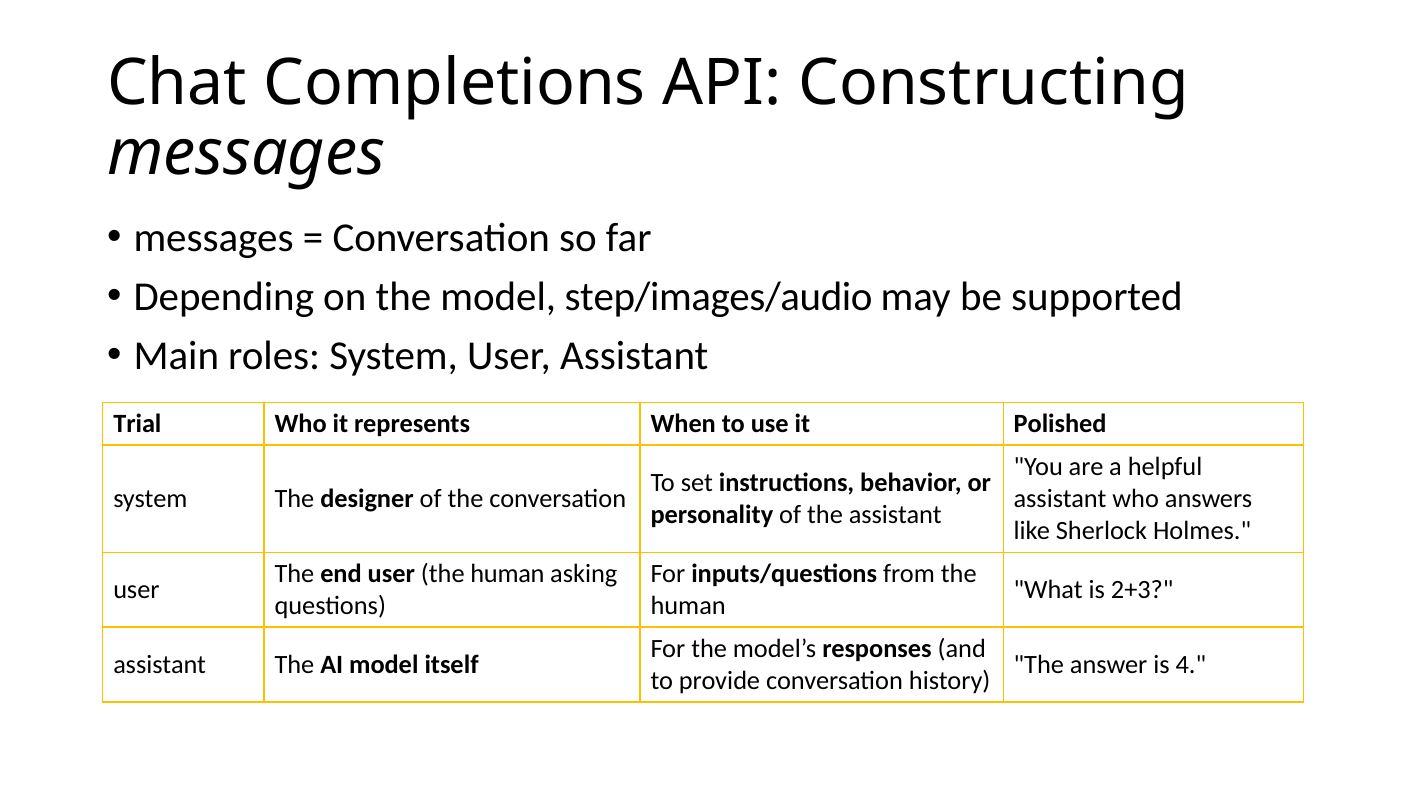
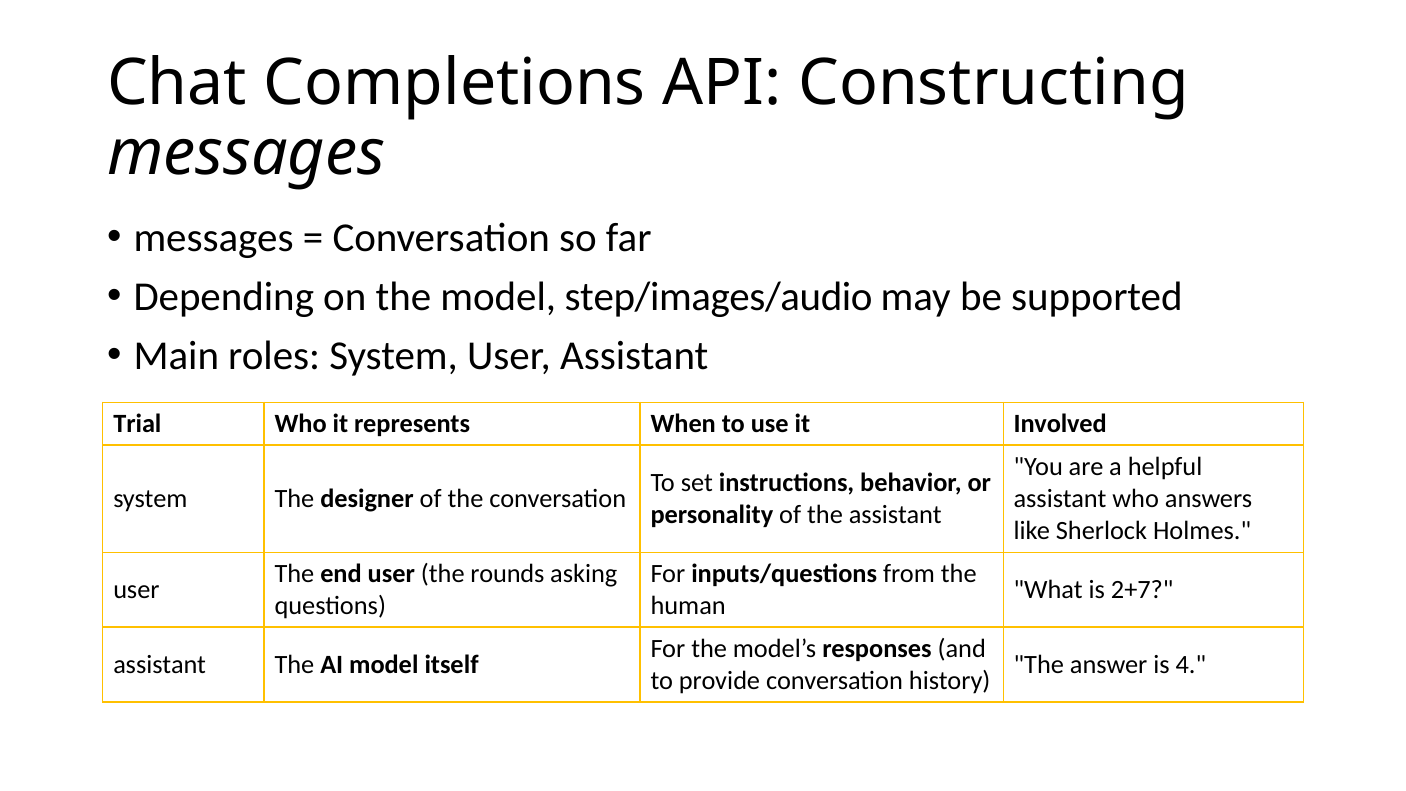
Polished: Polished -> Involved
user the human: human -> rounds
2+3: 2+3 -> 2+7
